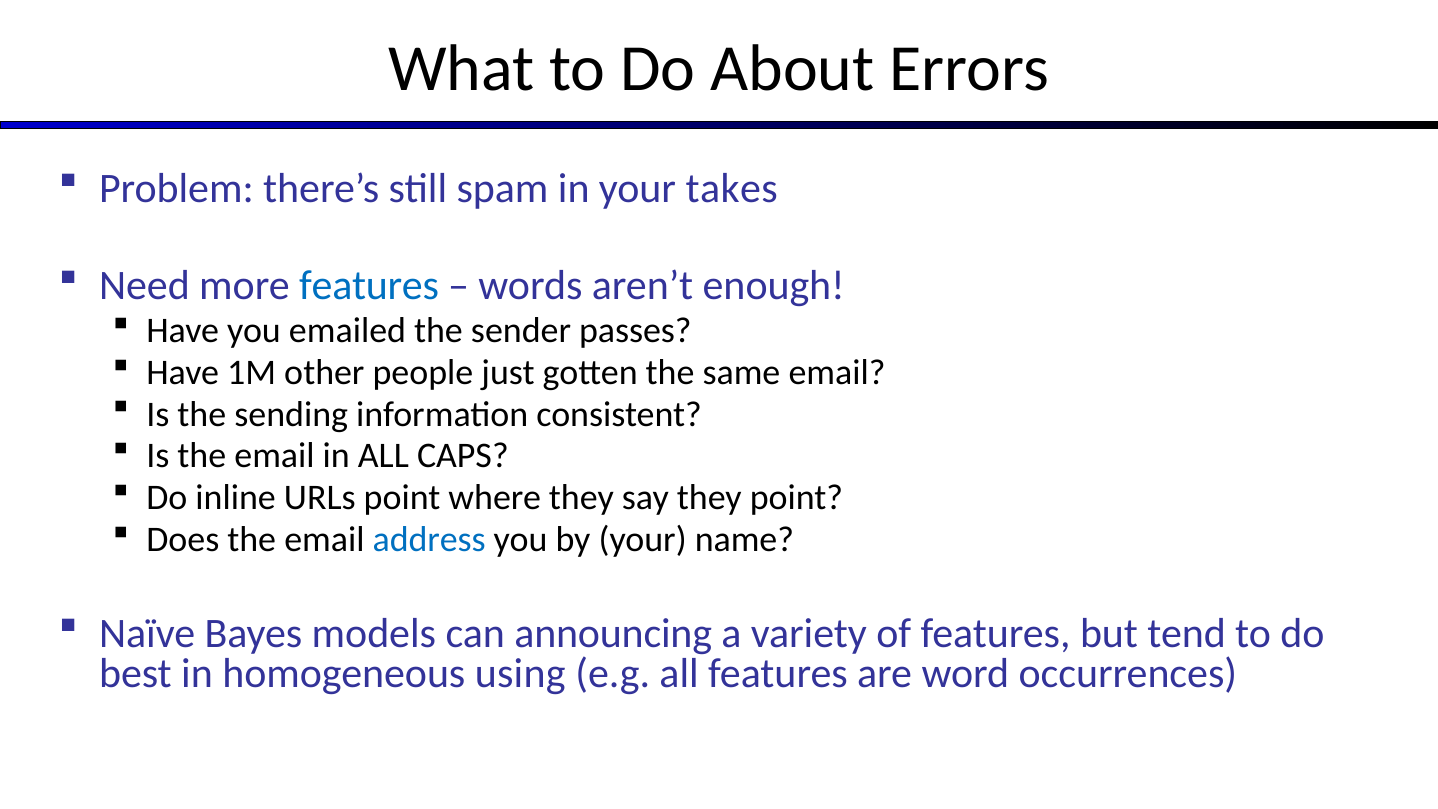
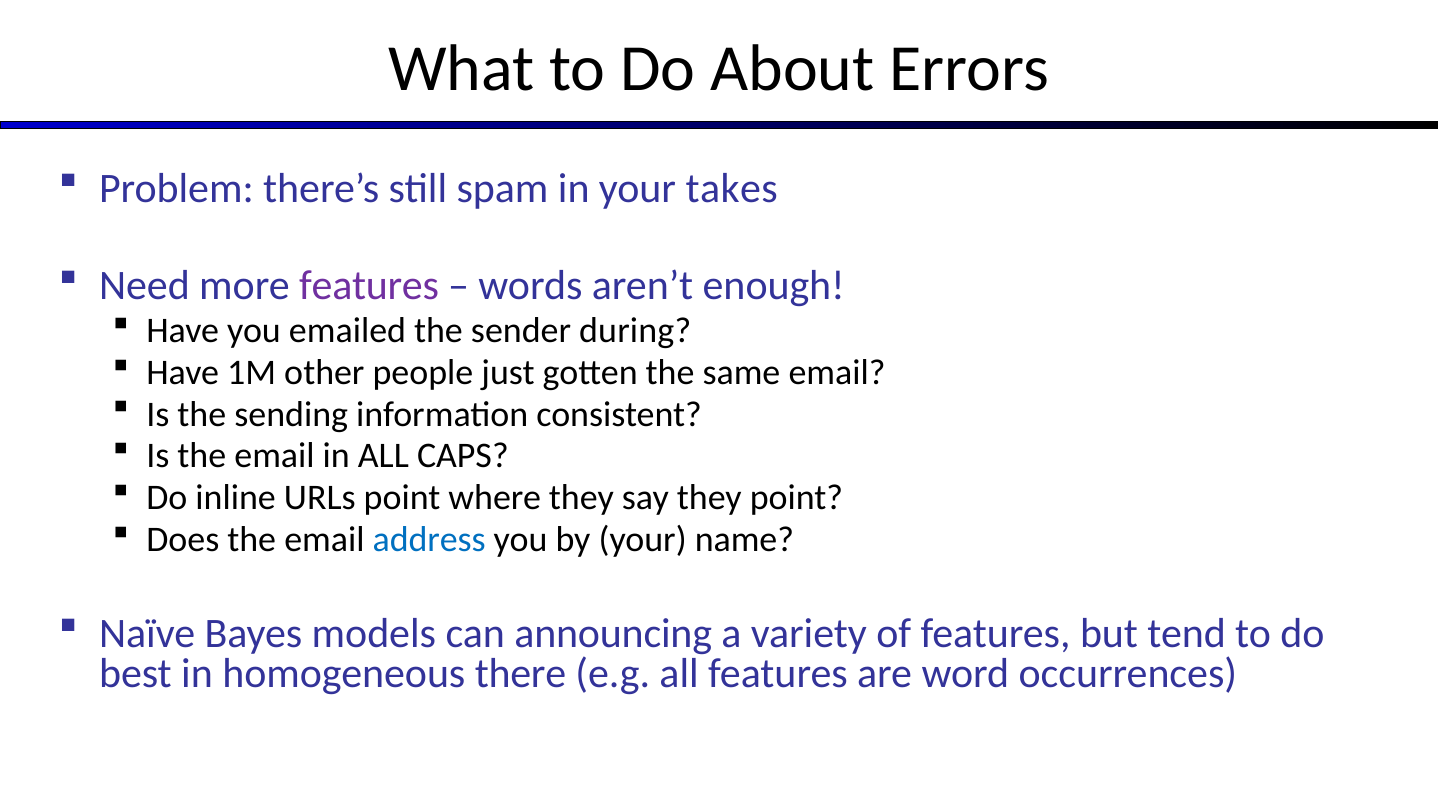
features at (369, 286) colour: blue -> purple
passes: passes -> during
using: using -> there
